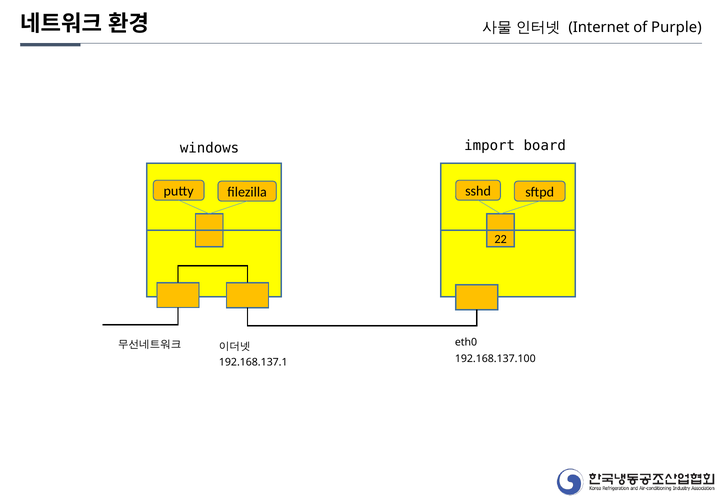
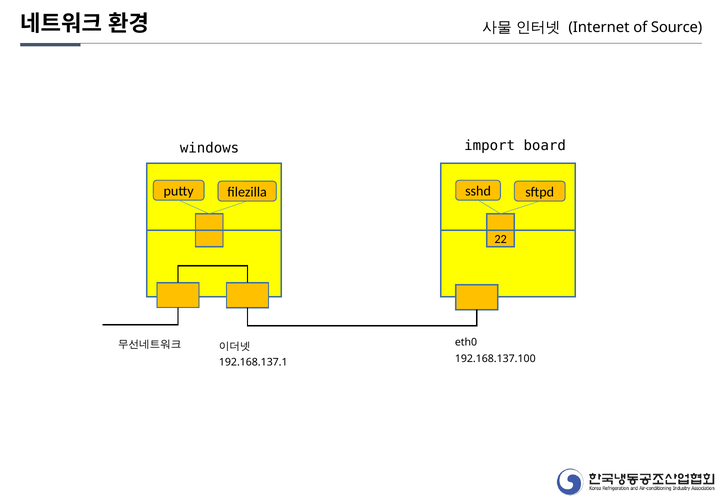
Purple: Purple -> Source
